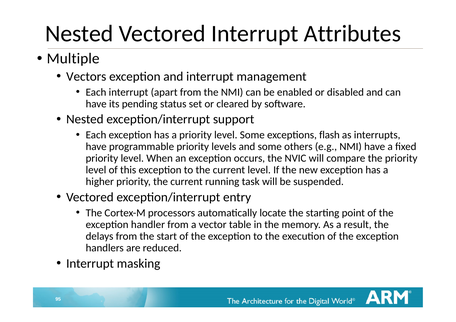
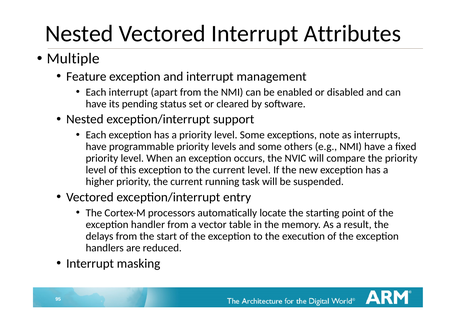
Vectors: Vectors -> Feature
flash: flash -> note
